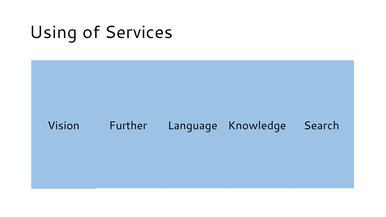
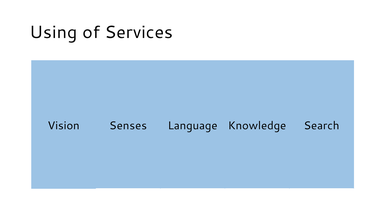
Further: Further -> Senses
